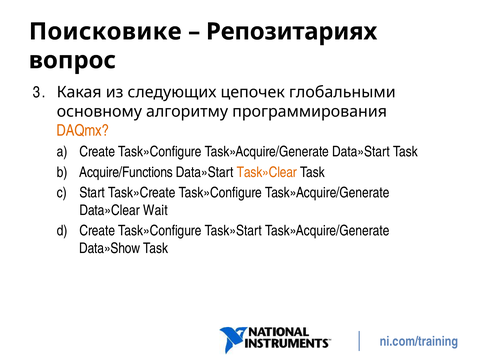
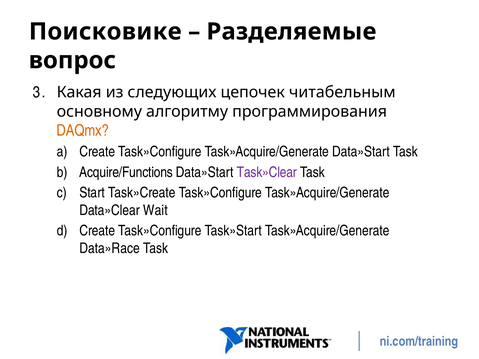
Репозитариях: Репозитариях -> Разделяемые
глобальными: глобальными -> читабельным
Task»Clear colour: orange -> purple
Data»Show: Data»Show -> Data»Race
